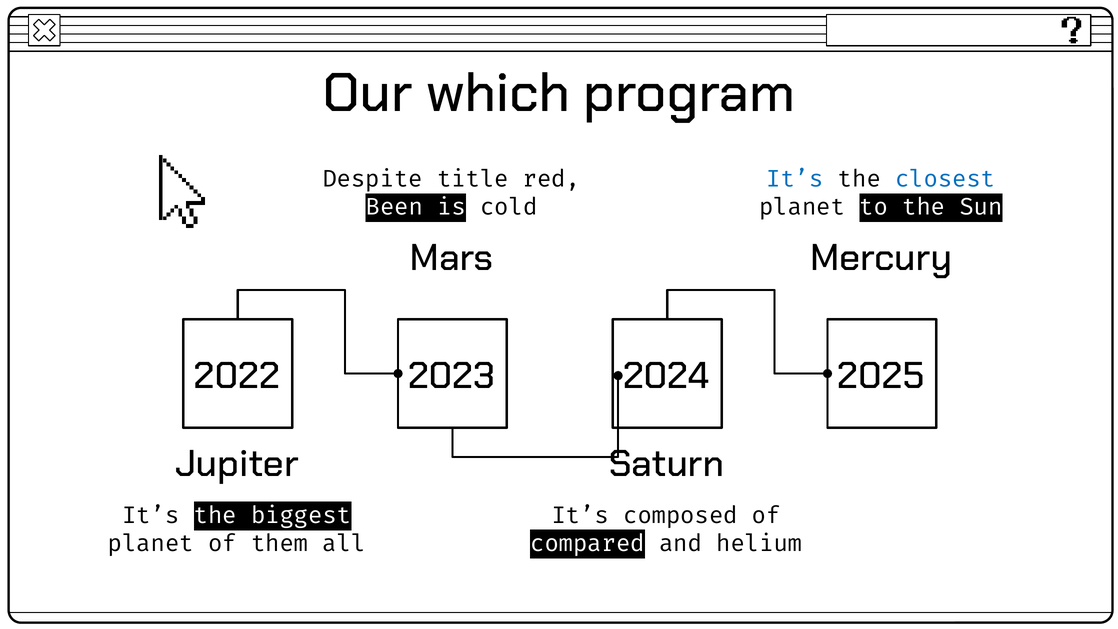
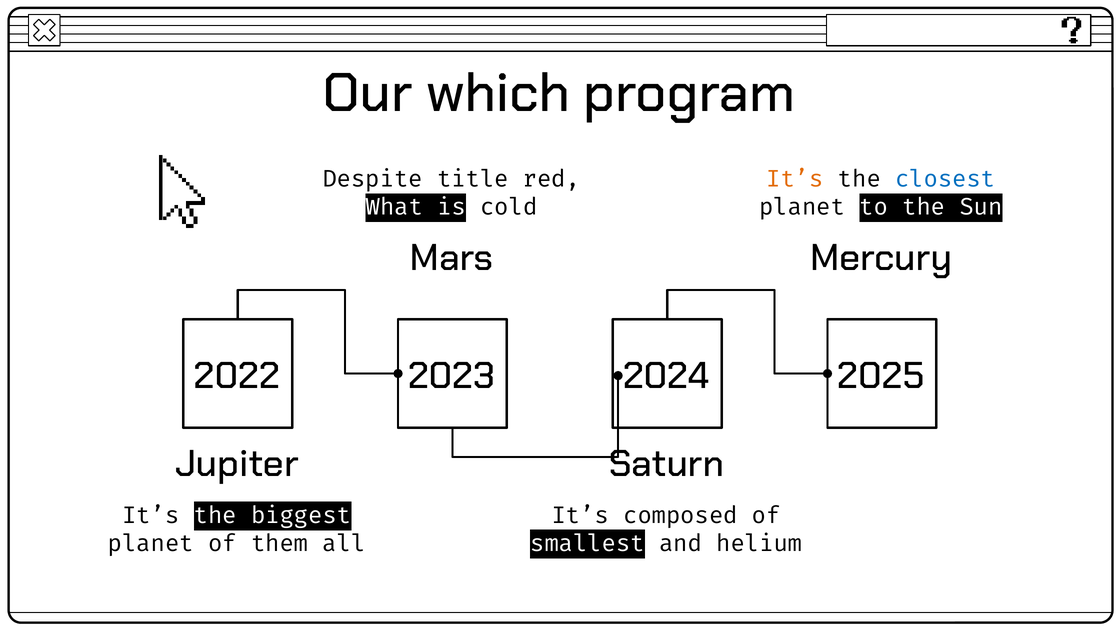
It’s at (795, 179) colour: blue -> orange
Been: Been -> What
compared: compared -> smallest
